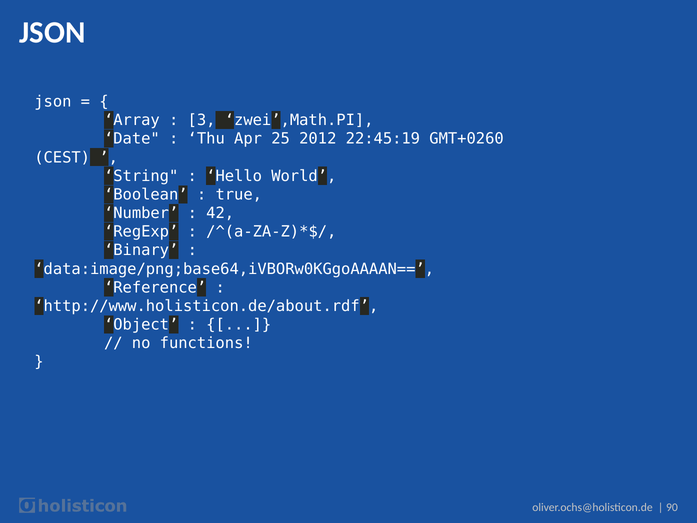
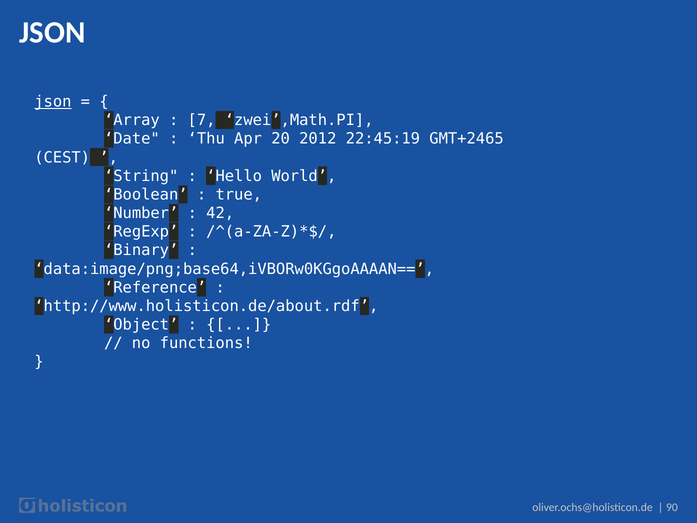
json at (53, 102) underline: none -> present
3: 3 -> 7
25: 25 -> 20
GMT+0260: GMT+0260 -> GMT+2465
